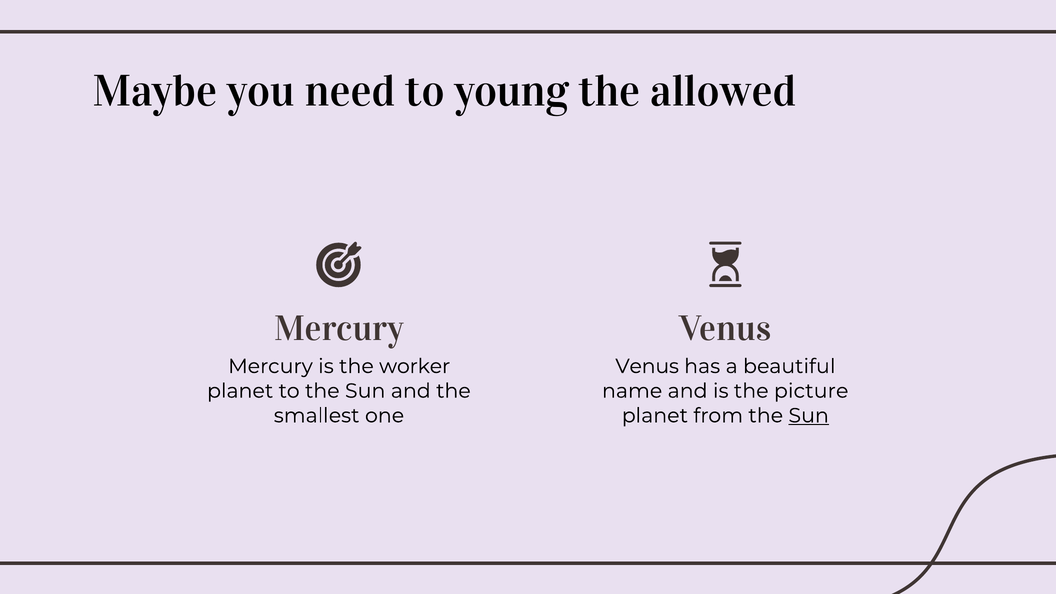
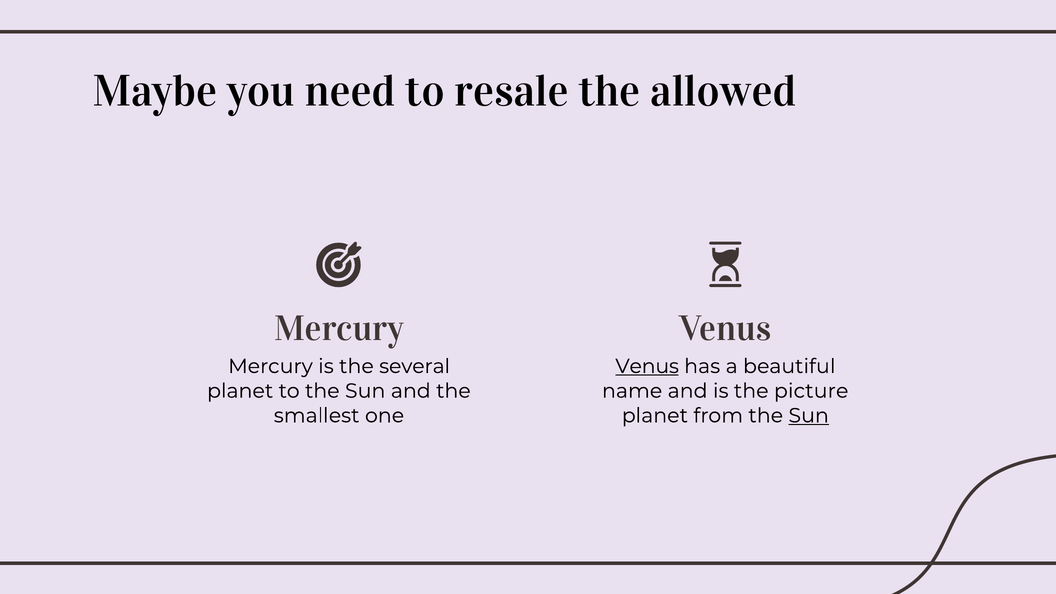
young: young -> resale
worker: worker -> several
Venus at (647, 366) underline: none -> present
